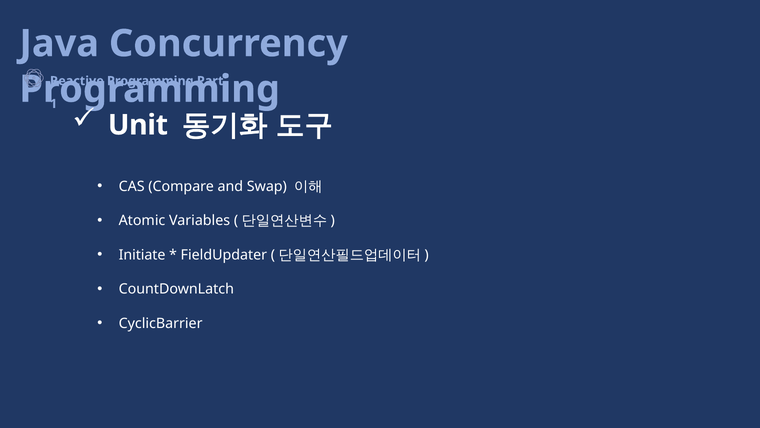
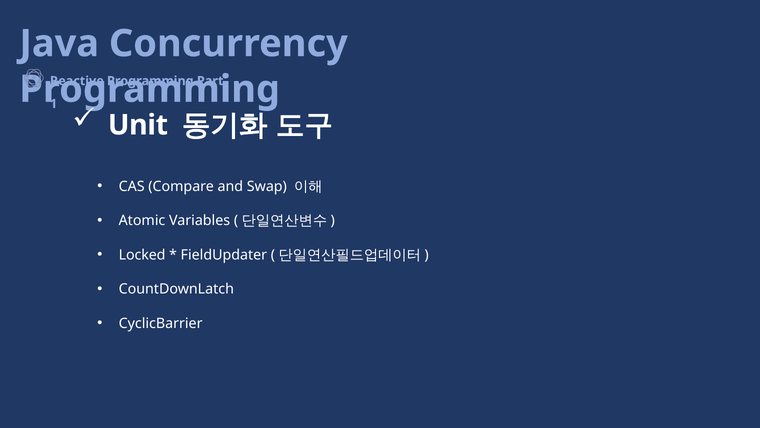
Initiate: Initiate -> Locked
